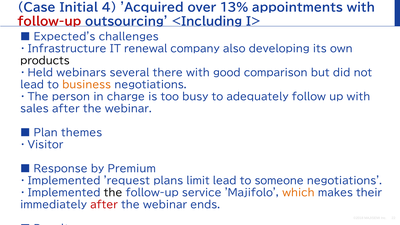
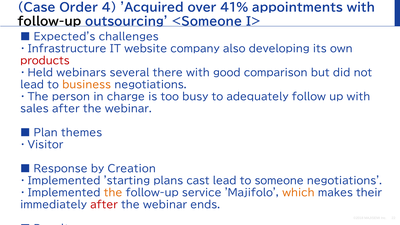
Initial: Initial -> Order
13%: 13% -> 41%
follow-up at (49, 22) colour: red -> black
<Including: <Including -> <Someone
renewal: renewal -> website
products colour: black -> red
Premium: Premium -> Creation
request: request -> starting
limit: limit -> cast
the at (113, 193) colour: black -> orange
